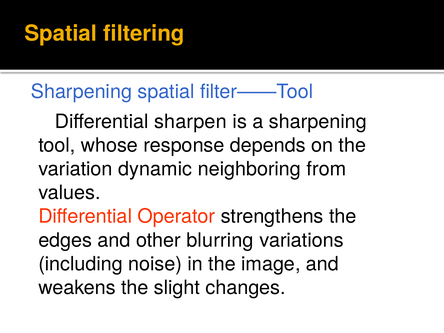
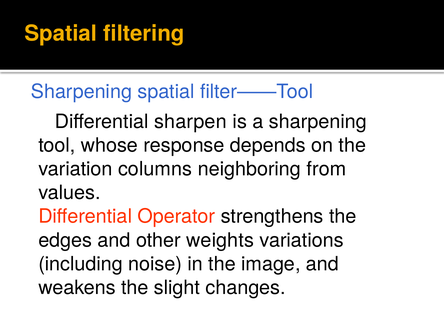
dynamic: dynamic -> columns
blurring: blurring -> weights
